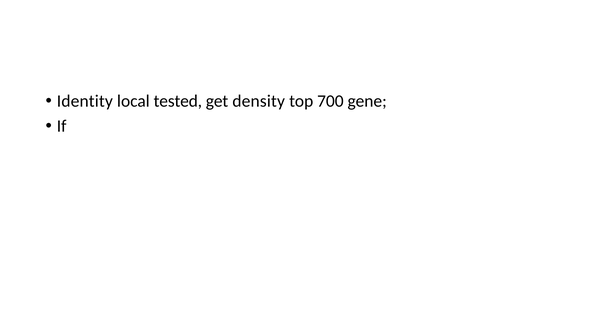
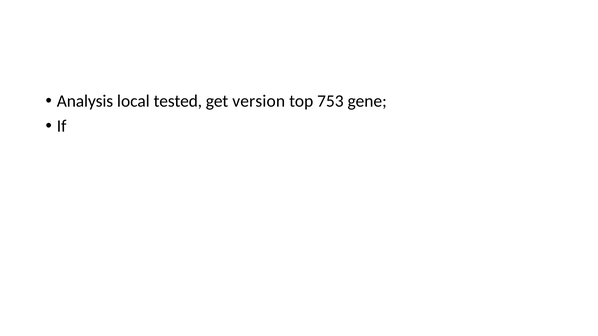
Identity: Identity -> Analysis
density: density -> version
700: 700 -> 753
